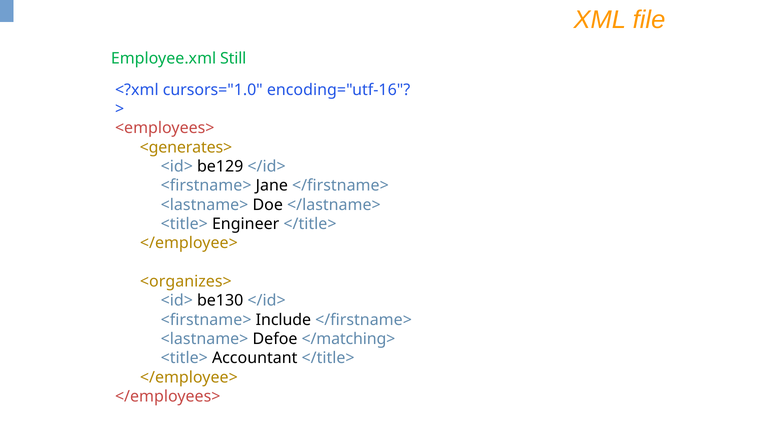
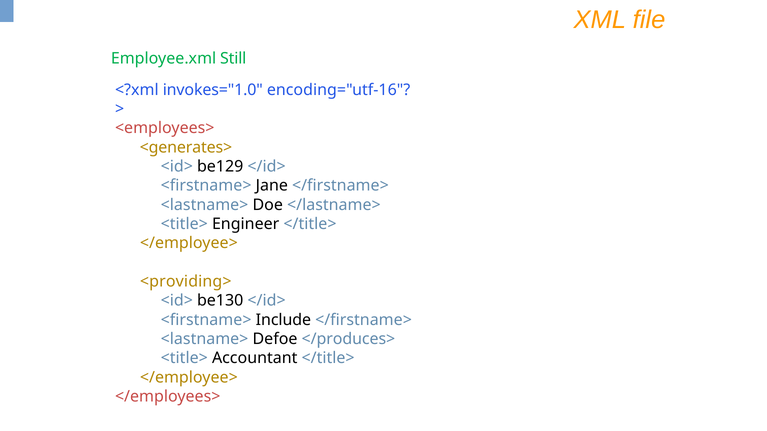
cursors="1.0: cursors="1.0 -> invokes="1.0
<organizes>: <organizes> -> <providing>
</matching>: </matching> -> </produces>
